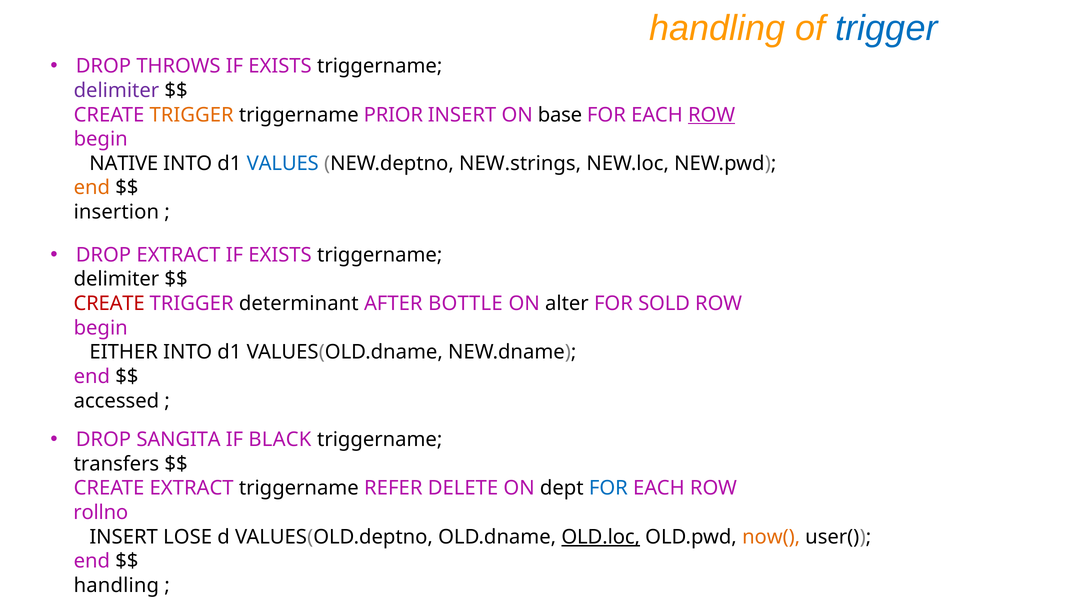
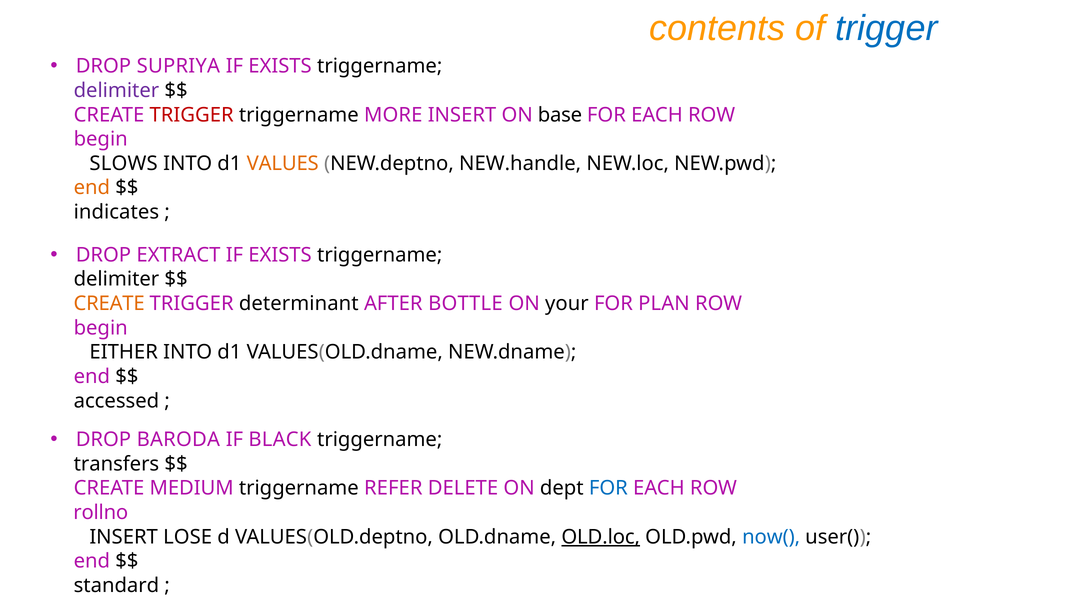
handling at (717, 28): handling -> contents
THROWS: THROWS -> SUPRIYA
TRIGGER at (192, 115) colour: orange -> red
PRIOR: PRIOR -> MORE
ROW at (712, 115) underline: present -> none
NATIVE: NATIVE -> SLOWS
VALUES colour: blue -> orange
NEW.strings: NEW.strings -> NEW.handle
insertion: insertion -> indicates
CREATE at (109, 304) colour: red -> orange
alter: alter -> your
SOLD: SOLD -> PLAN
SANGITA: SANGITA -> BARODA
CREATE EXTRACT: EXTRACT -> MEDIUM
now( colour: orange -> blue
handling at (116, 586): handling -> standard
